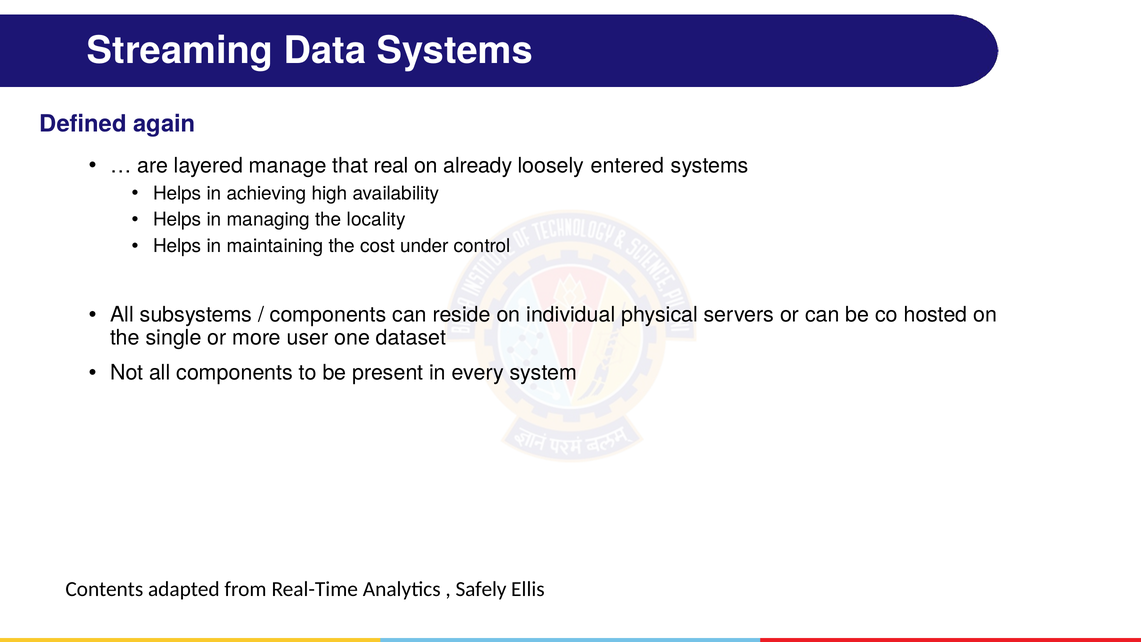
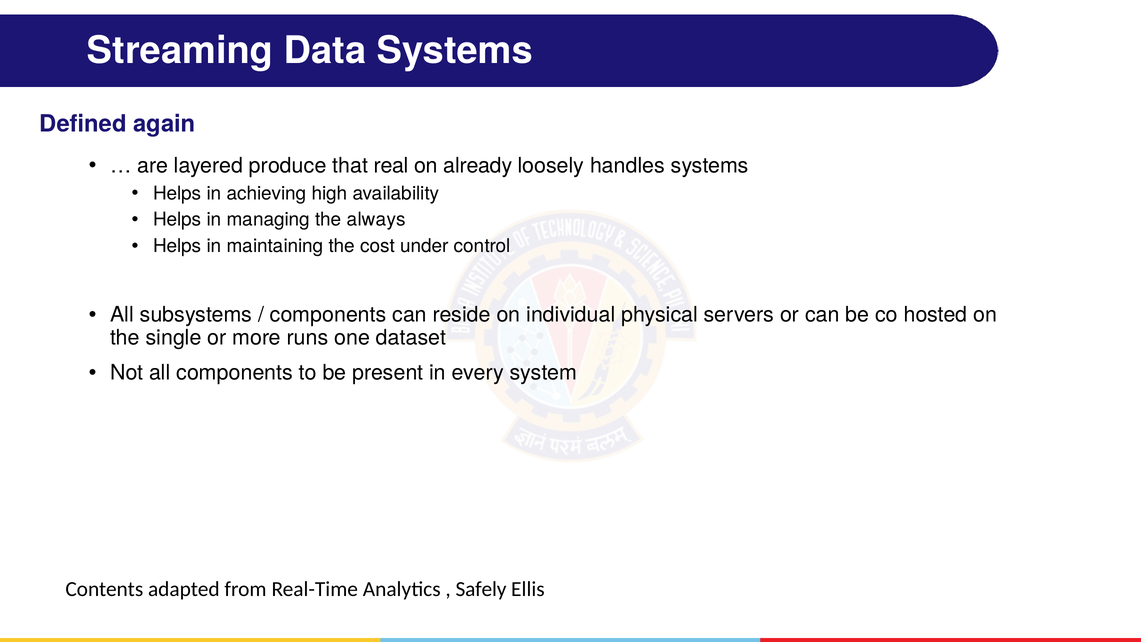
manage: manage -> produce
entered: entered -> handles
locality: locality -> always
user: user -> runs
